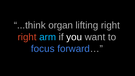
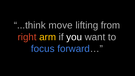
organ: organ -> move
lifting right: right -> from
arm colour: light blue -> yellow
